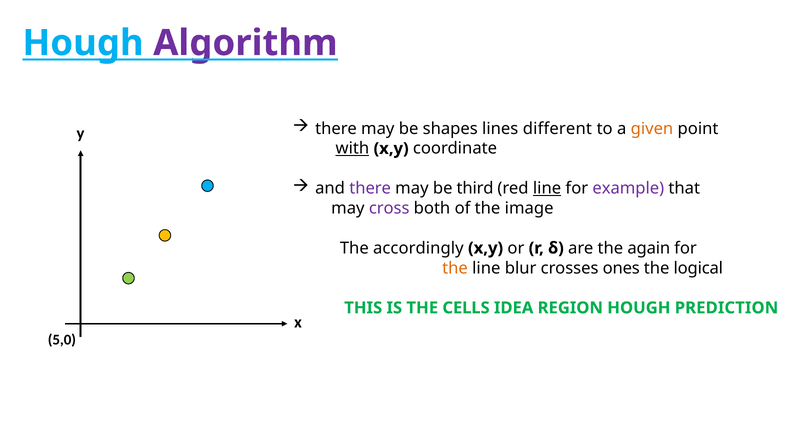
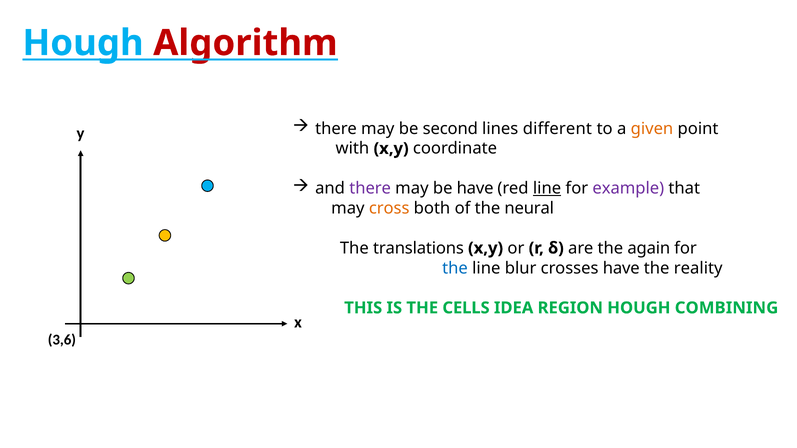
Algorithm colour: purple -> red
shapes: shapes -> second
with underline: present -> none
be third: third -> have
cross colour: purple -> orange
image: image -> neural
accordingly: accordingly -> translations
the at (455, 268) colour: orange -> blue
crosses ones: ones -> have
logical: logical -> reality
PREDICTION: PREDICTION -> COMBINING
5,0: 5,0 -> 3,6
